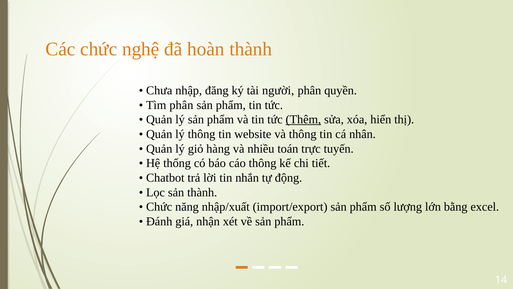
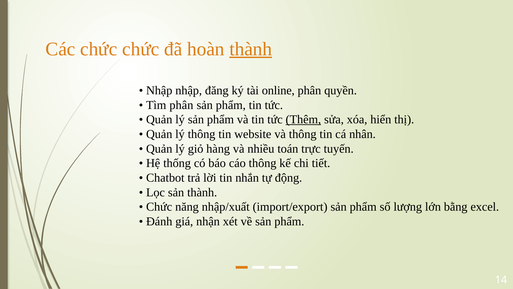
chức nghệ: nghệ -> chức
thành at (251, 49) underline: none -> present
Chưa at (159, 90): Chưa -> Nhập
người: người -> online
